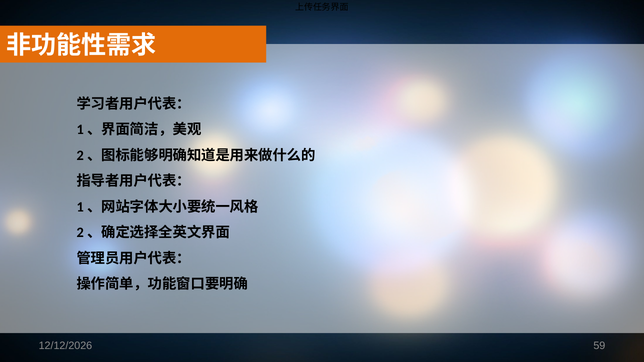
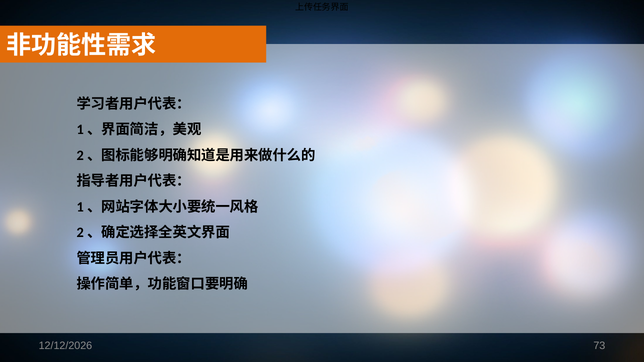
59: 59 -> 73
